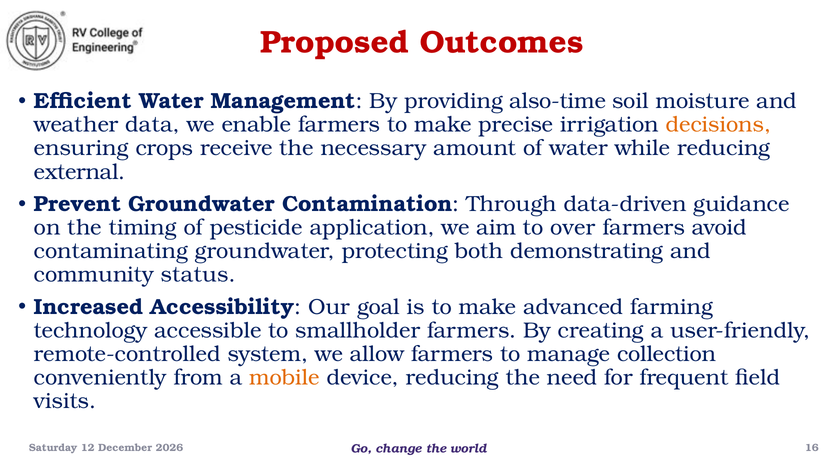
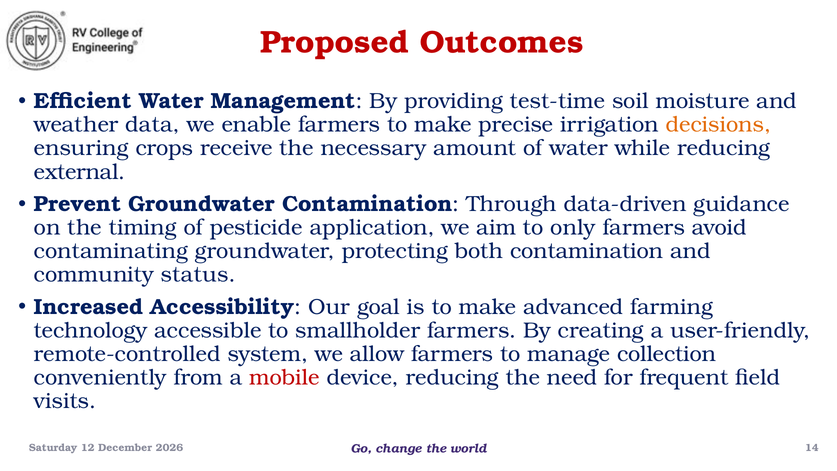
also-time: also-time -> test-time
over: over -> only
both demonstrating: demonstrating -> contamination
mobile colour: orange -> red
16: 16 -> 14
